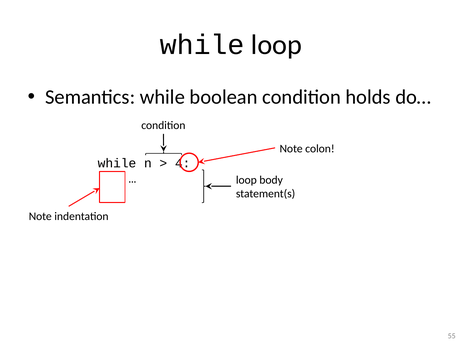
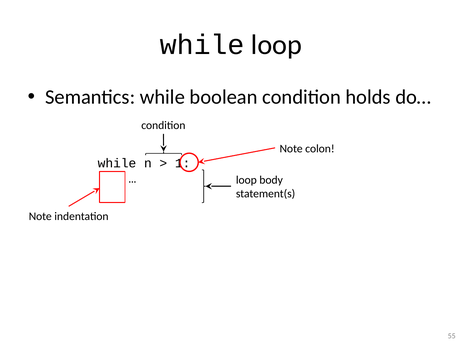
4: 4 -> 1
